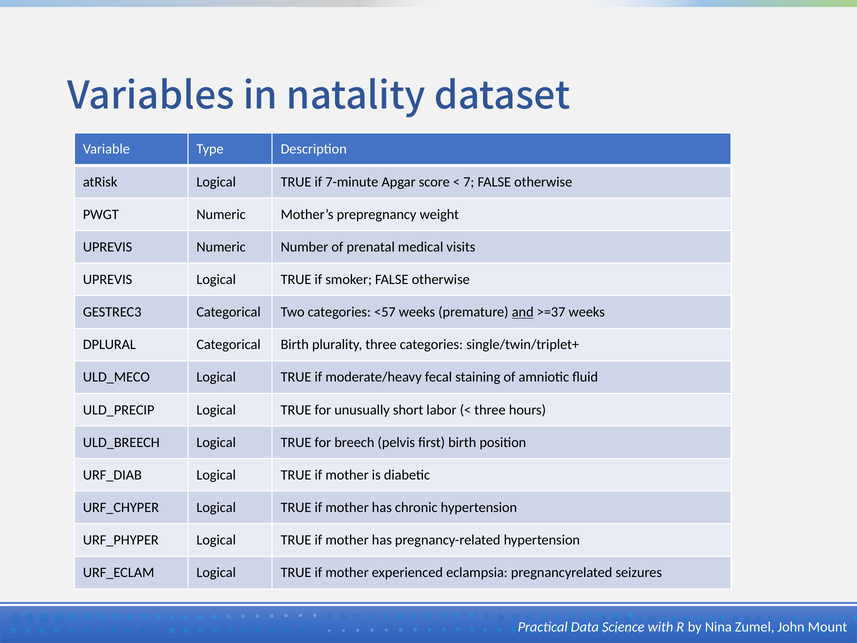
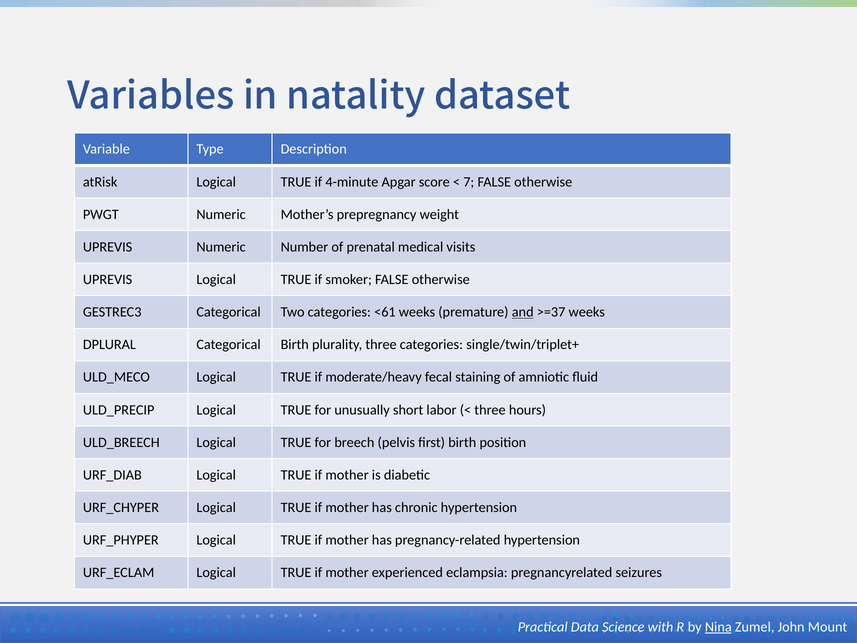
7-minute: 7-minute -> 4-minute
<57: <57 -> <61
Nina underline: none -> present
